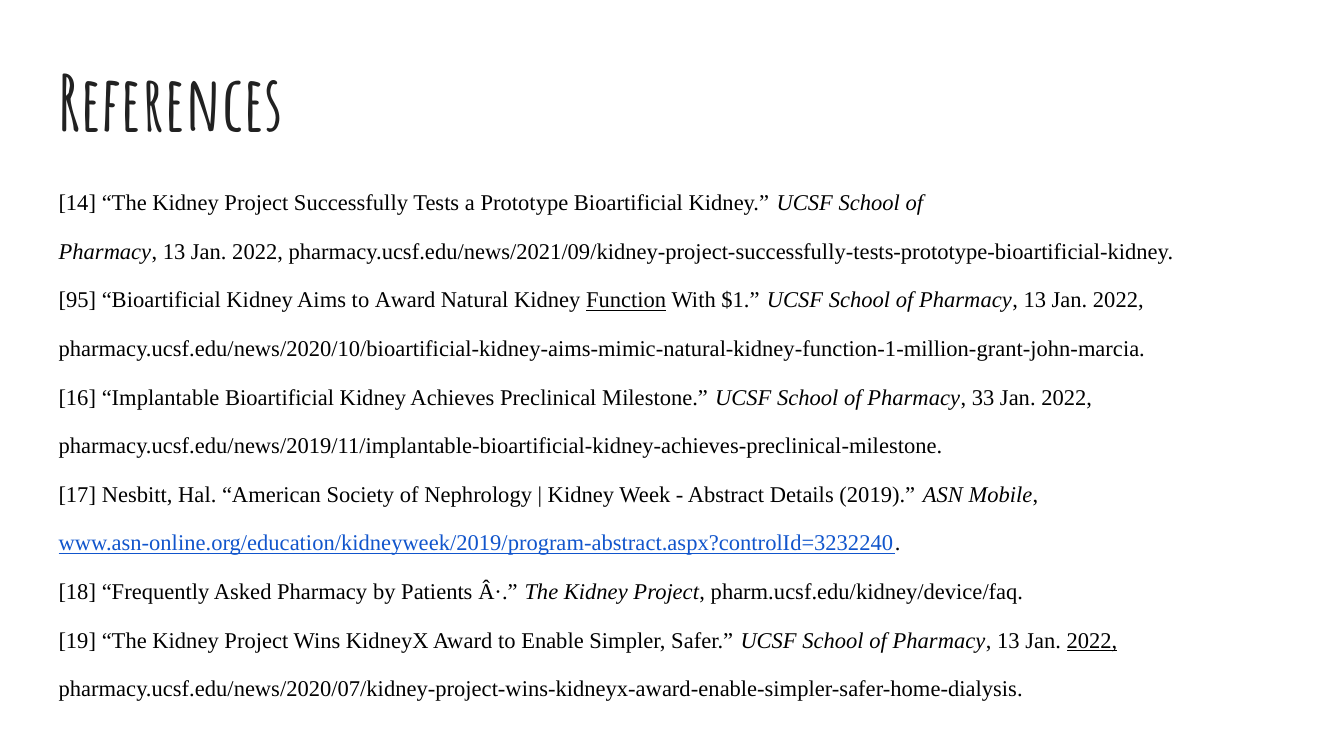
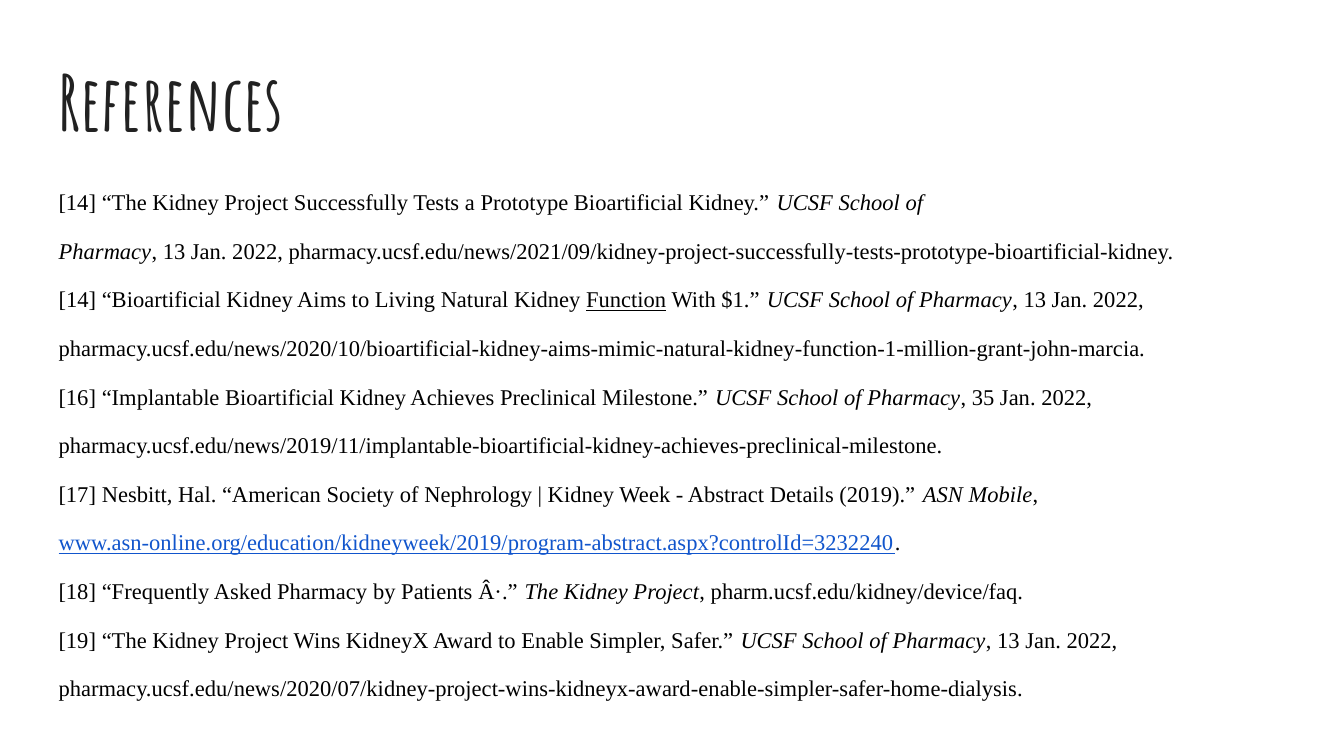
95 at (77, 301): 95 -> 14
to Award: Award -> Living
33: 33 -> 35
2022 at (1092, 641) underline: present -> none
